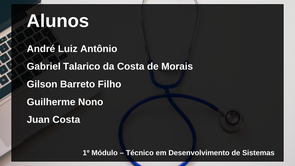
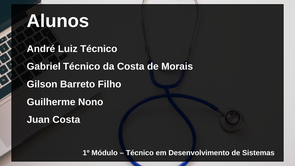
Luiz Antônio: Antônio -> Técnico
Gabriel Talarico: Talarico -> Técnico
